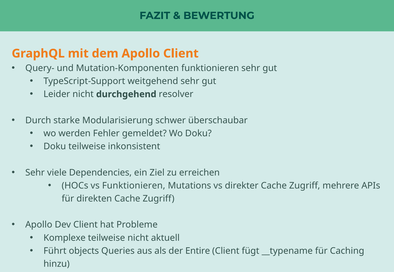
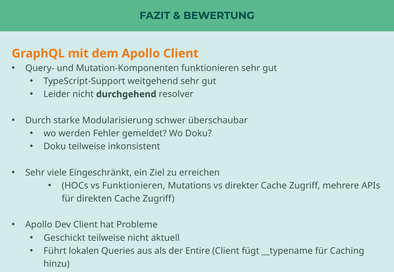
Dependencies: Dependencies -> Eingeschränkt
Komplexe: Komplexe -> Geschickt
objects: objects -> lokalen
